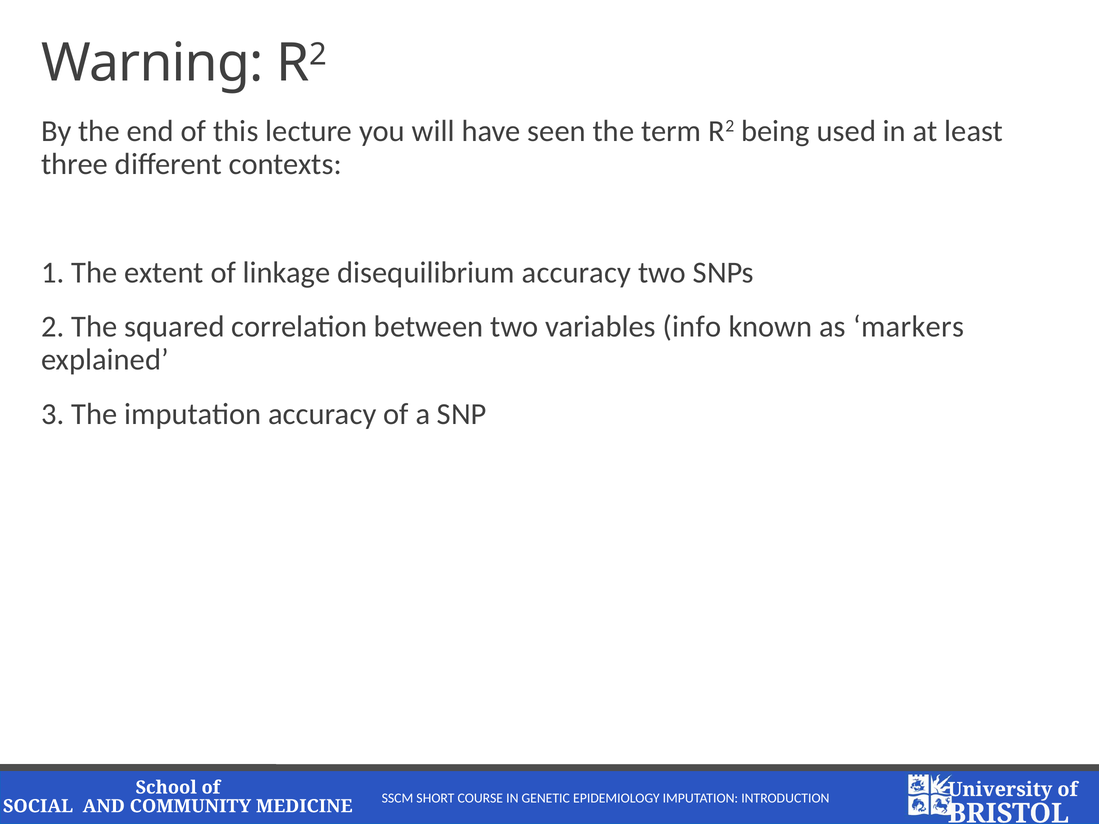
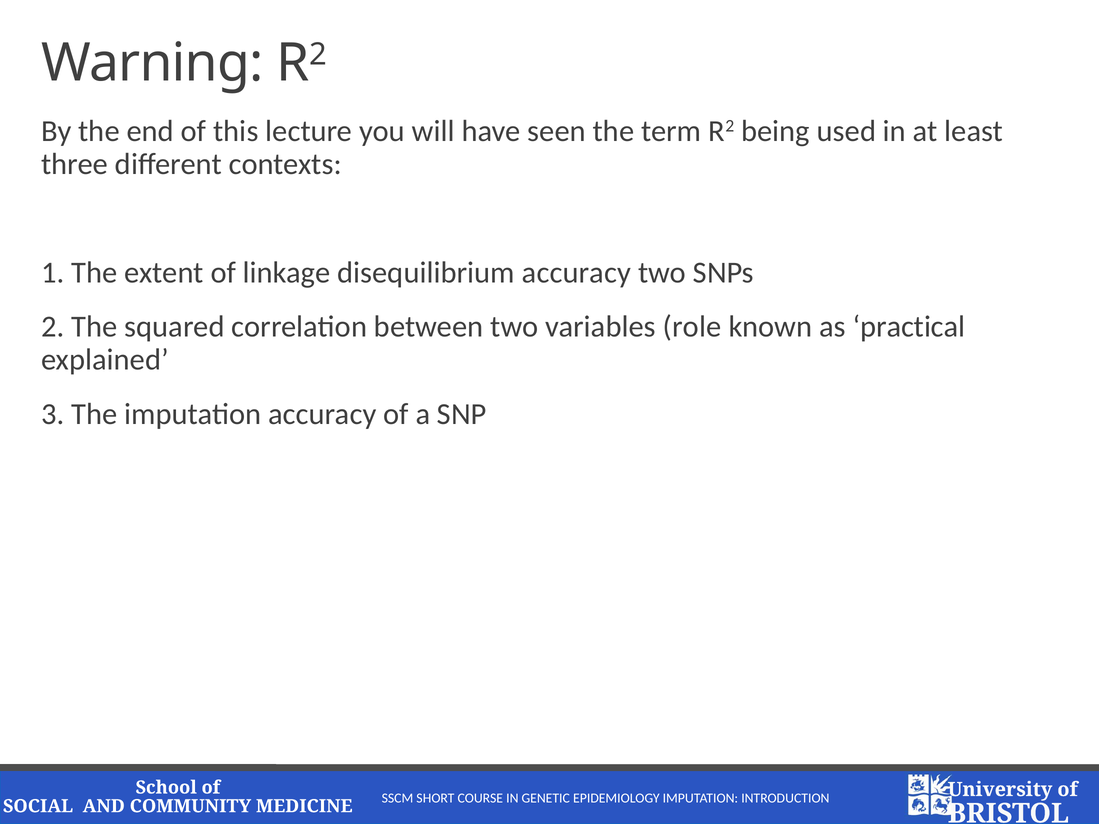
info: info -> role
markers: markers -> practical
